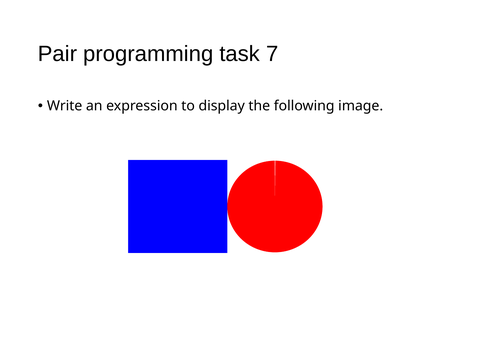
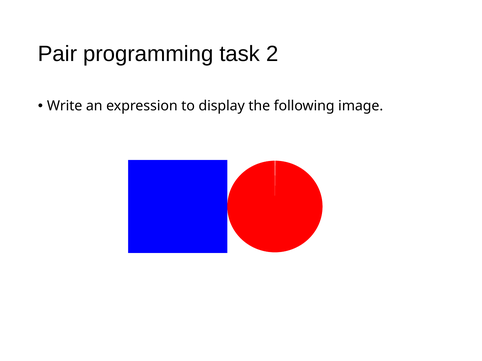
7: 7 -> 2
